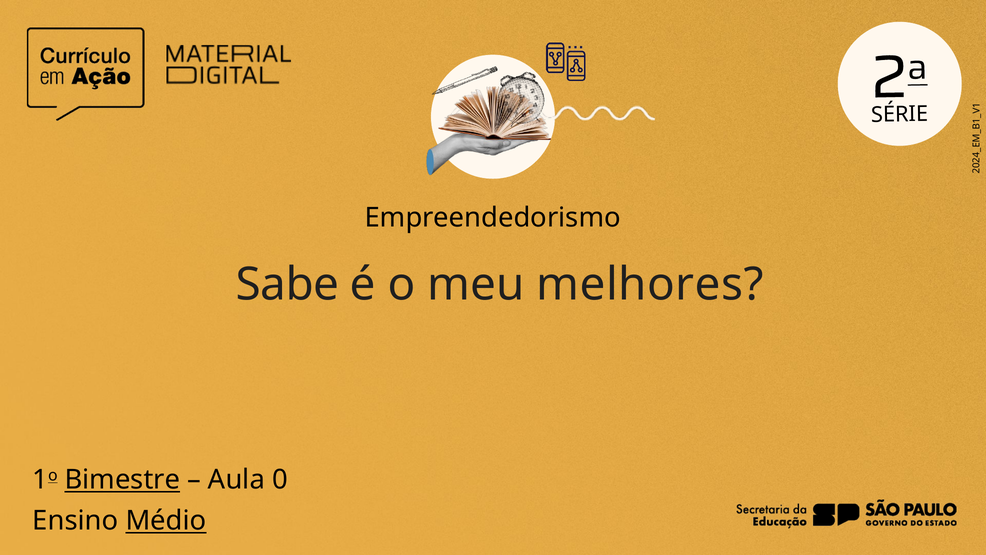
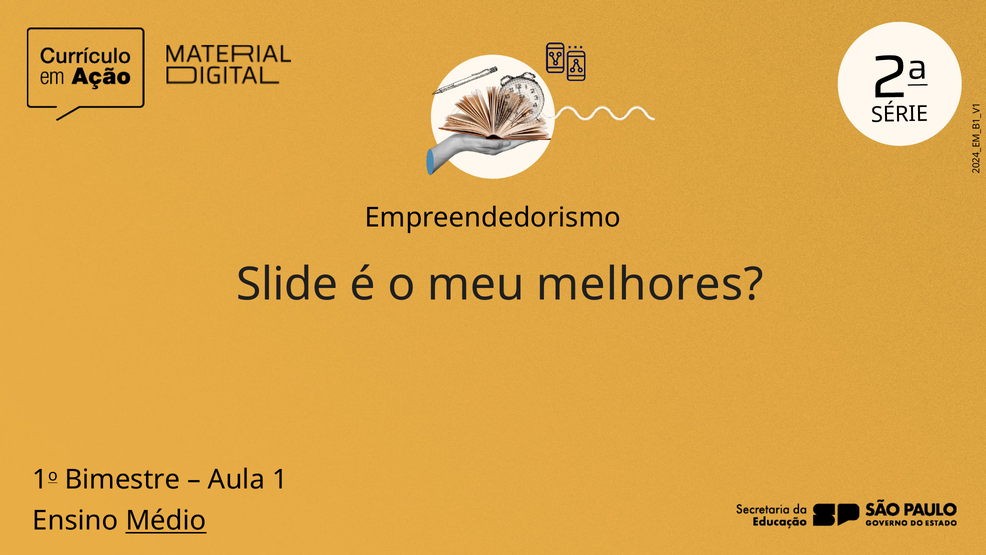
Sabe: Sabe -> Slide
Bimestre underline: present -> none
Aula 0: 0 -> 1
